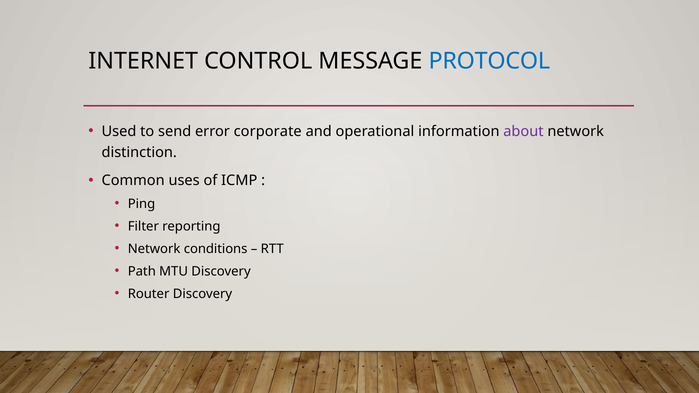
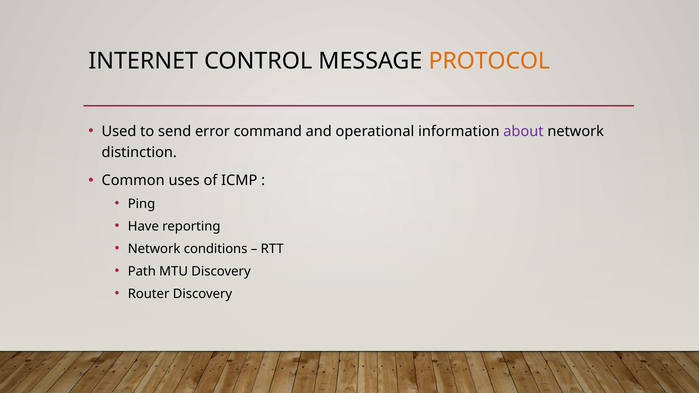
PROTOCOL colour: blue -> orange
corporate: corporate -> command
Filter: Filter -> Have
